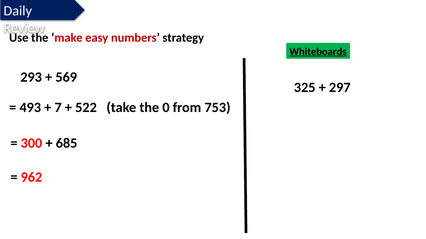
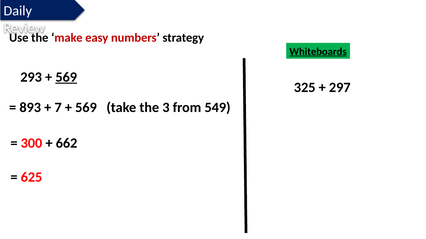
569 at (66, 77) underline: none -> present
493: 493 -> 893
522 at (86, 108): 522 -> 569
0: 0 -> 3
753: 753 -> 549
685: 685 -> 662
962: 962 -> 625
